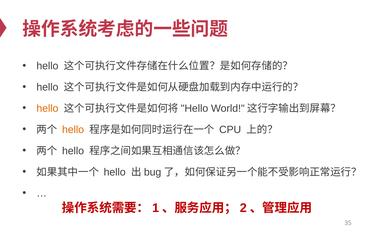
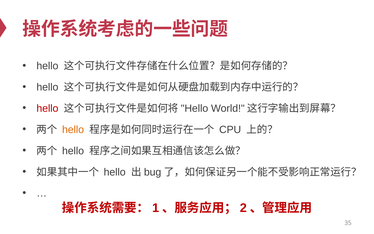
hello at (47, 108) colour: orange -> red
